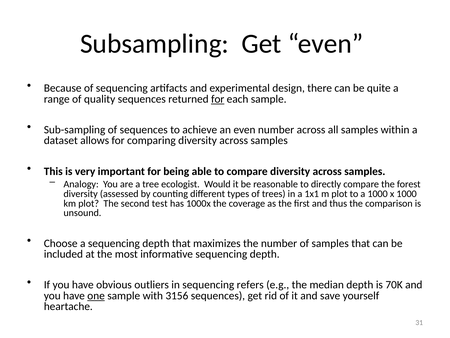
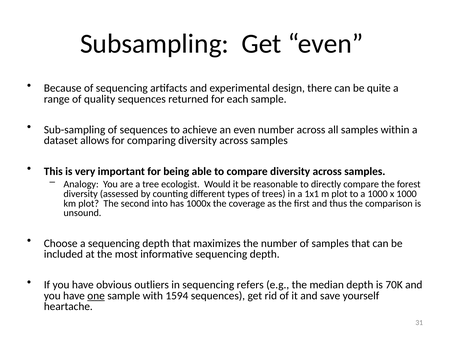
for at (218, 99) underline: present -> none
test: test -> into
3156: 3156 -> 1594
